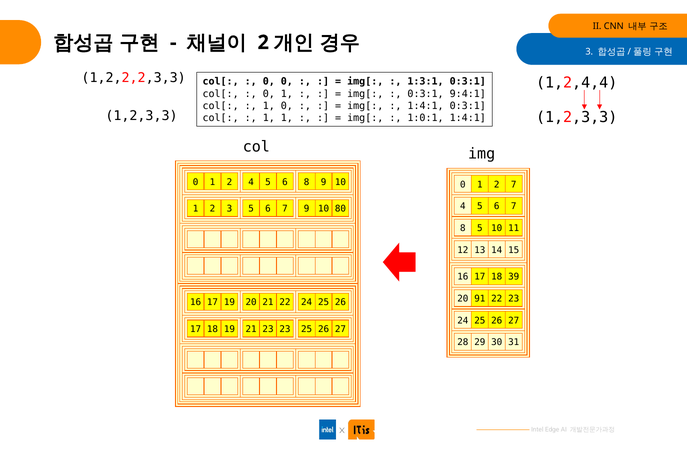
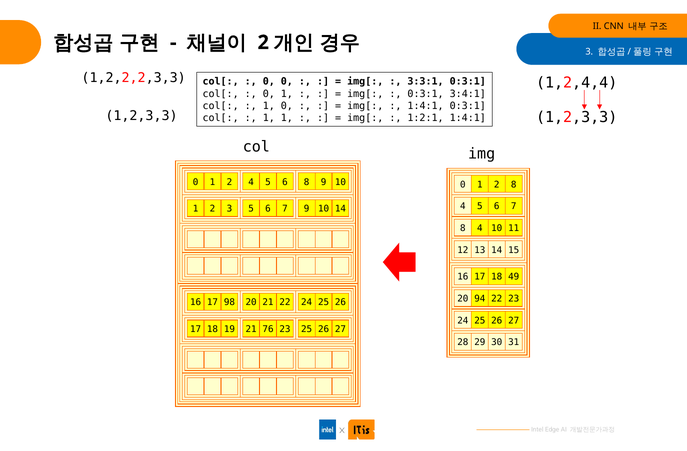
1:3:1: 1:3:1 -> 3:3:1
9:4:1: 9:4:1 -> 3:4:1
1:0:1: 1:0:1 -> 1:2:1
2 7: 7 -> 8
10 80: 80 -> 14
5 at (480, 228): 5 -> 4
39: 39 -> 49
91: 91 -> 94
17 19: 19 -> 98
21 23: 23 -> 76
